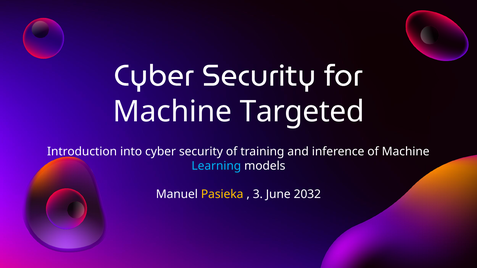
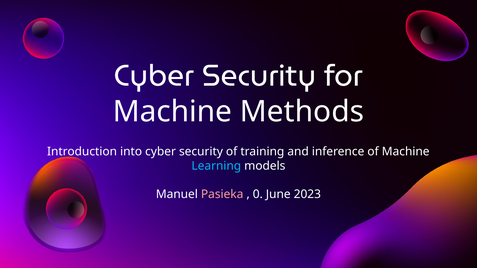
Targeted: Targeted -> Methods
Pasieka colour: yellow -> pink
3: 3 -> 0
2032: 2032 -> 2023
